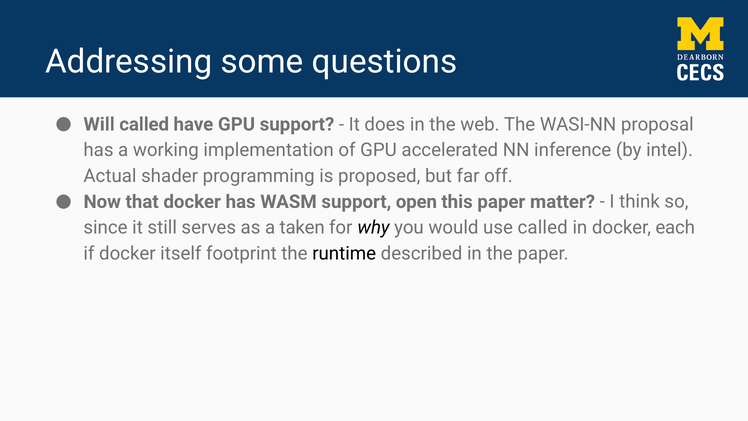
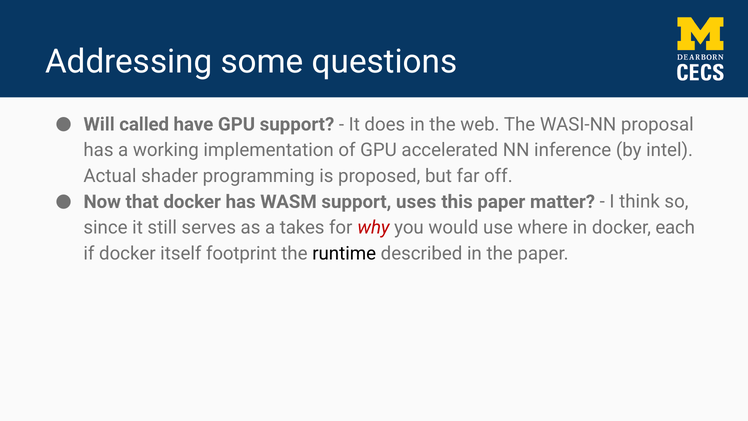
open: open -> uses
taken: taken -> takes
why colour: black -> red
use called: called -> where
